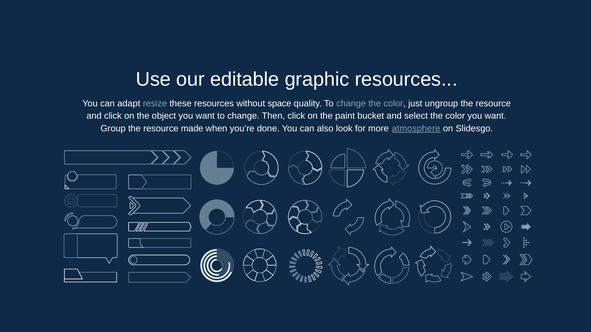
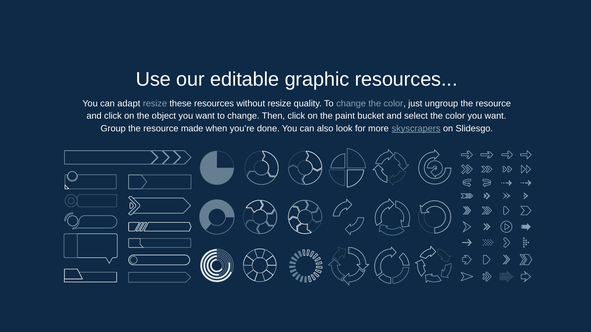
without space: space -> resize
atmosphere: atmosphere -> skyscrapers
